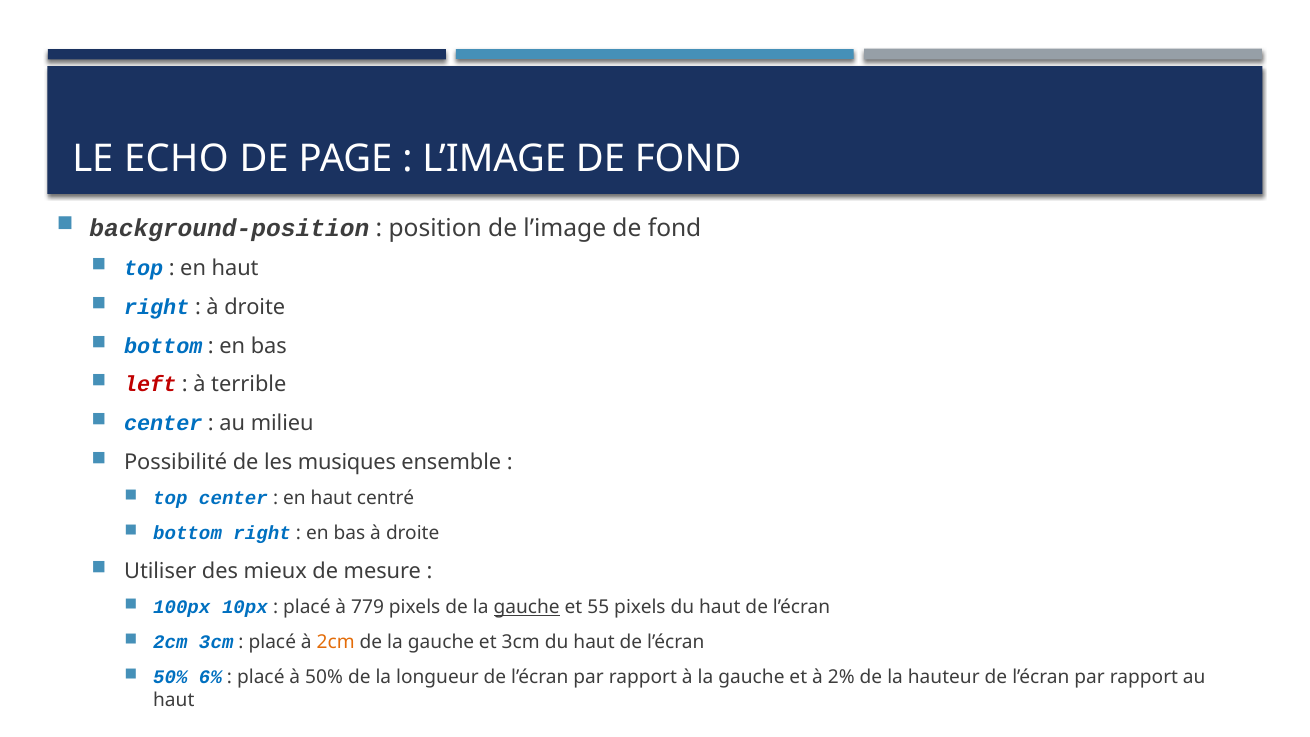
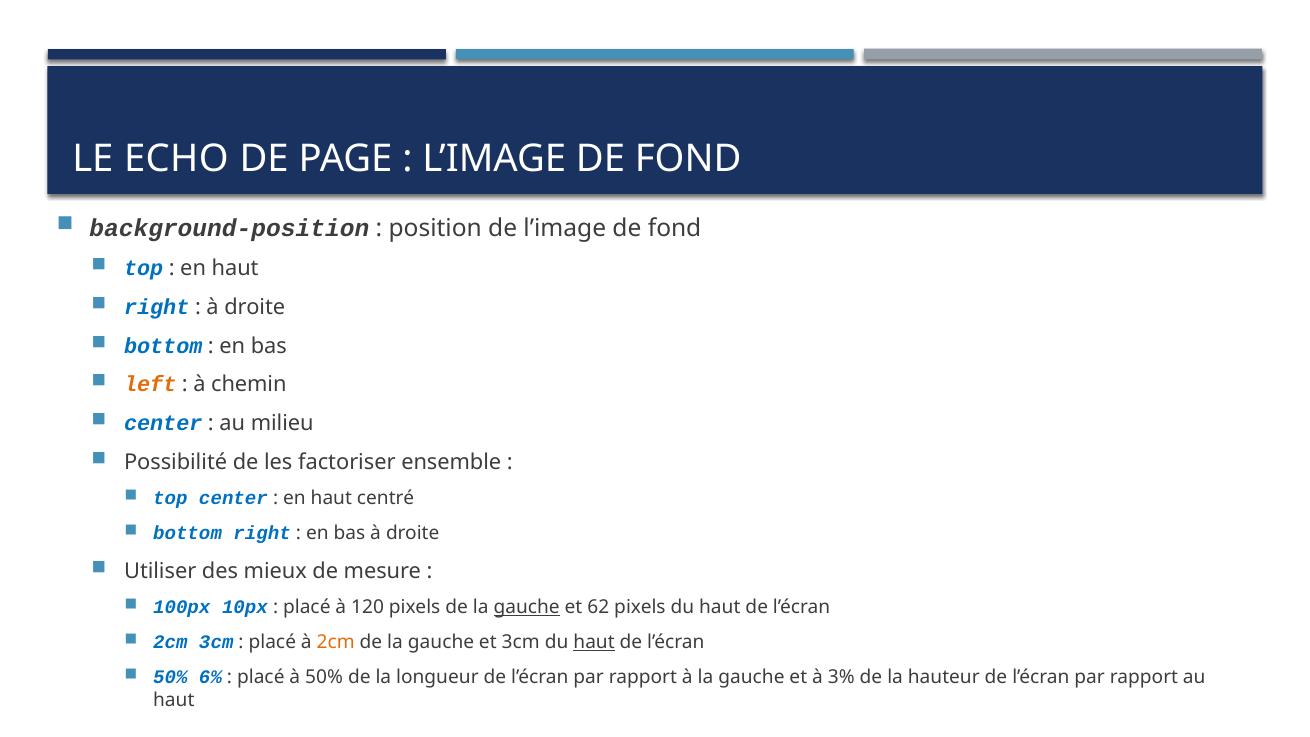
left colour: red -> orange
terrible: terrible -> chemin
musiques: musiques -> factoriser
779: 779 -> 120
55: 55 -> 62
haut at (594, 642) underline: none -> present
2%: 2% -> 3%
